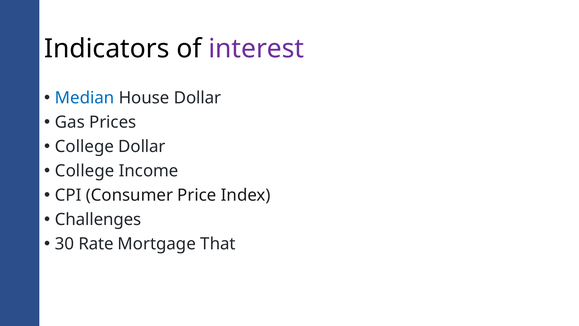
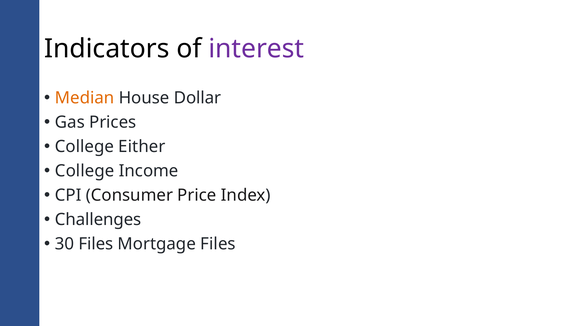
Median colour: blue -> orange
College Dollar: Dollar -> Either
30 Rate: Rate -> Files
Mortgage That: That -> Files
